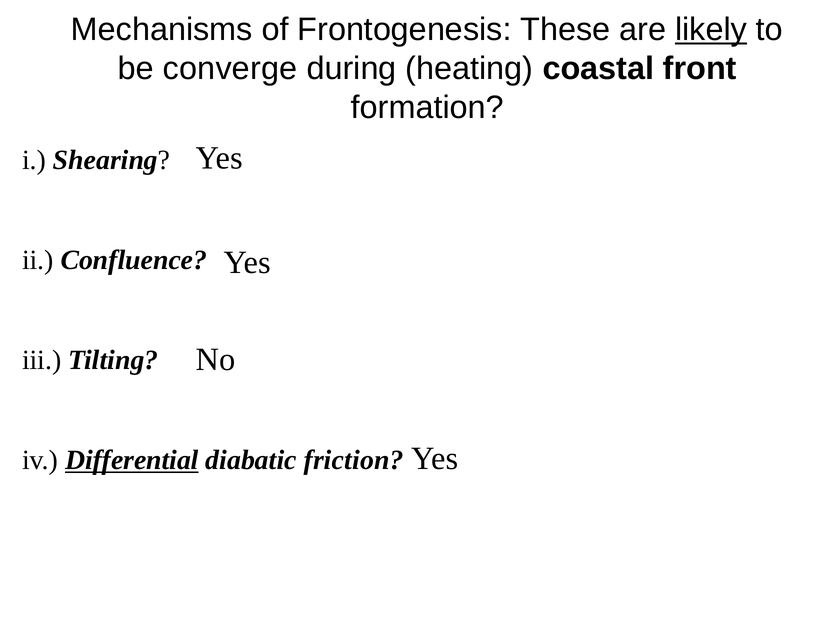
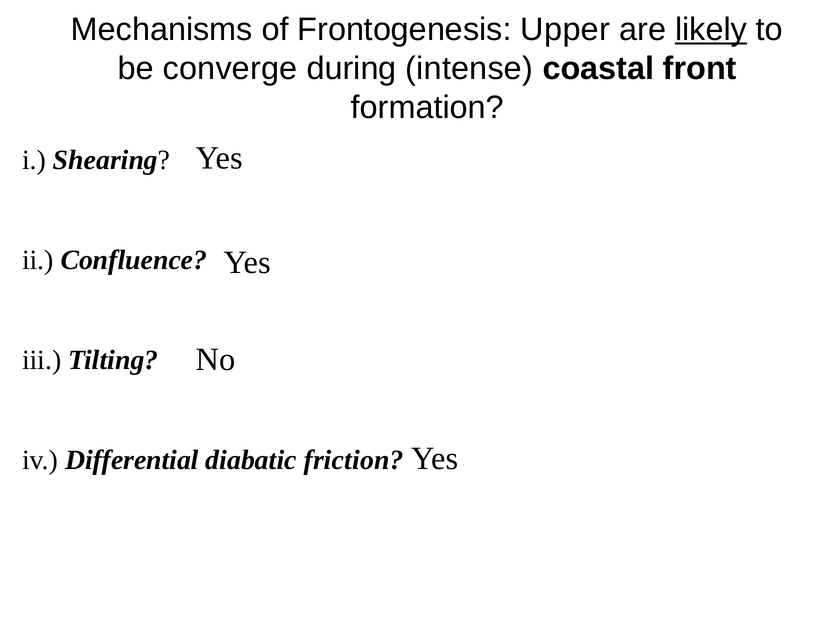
These: These -> Upper
heating: heating -> intense
Differential underline: present -> none
